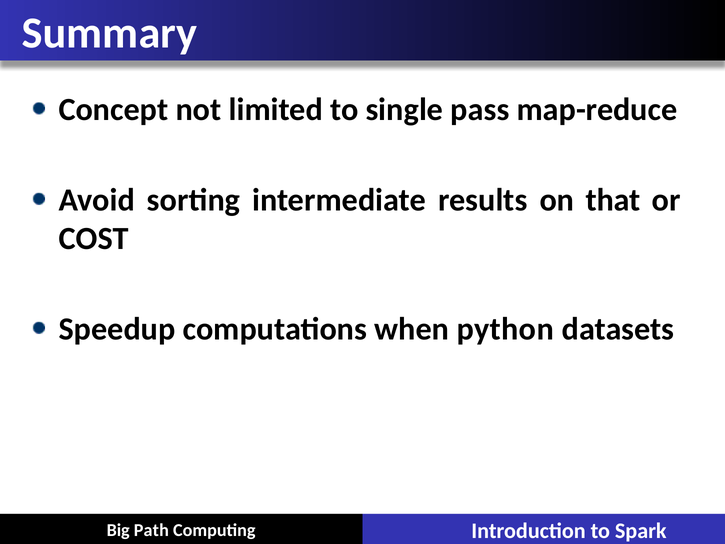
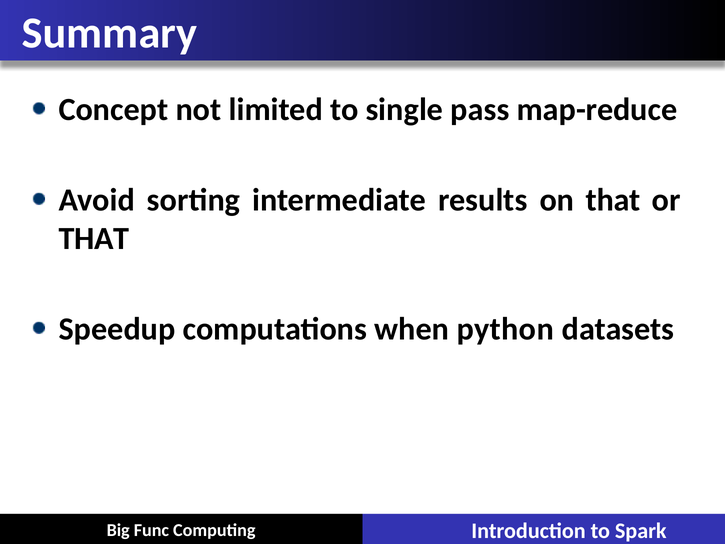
COST at (94, 239): COST -> THAT
Path: Path -> Func
